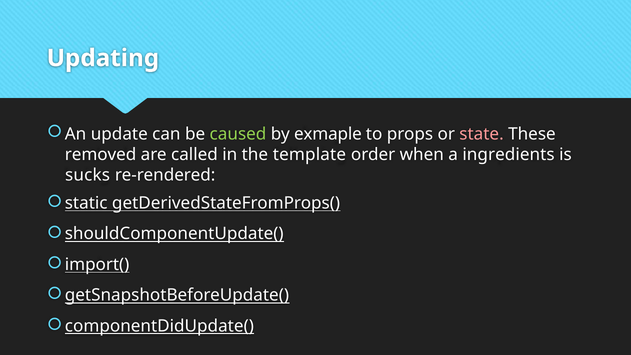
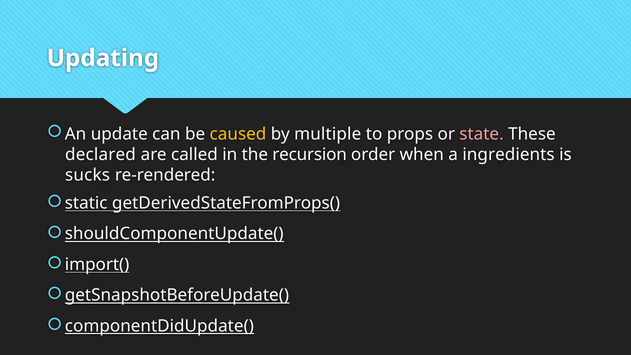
caused colour: light green -> yellow
exmaple: exmaple -> multiple
removed: removed -> declared
template: template -> recursion
